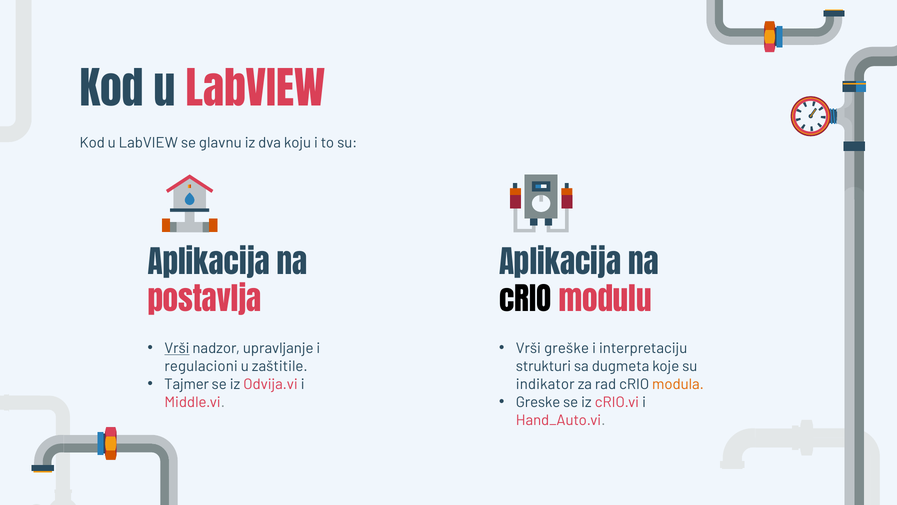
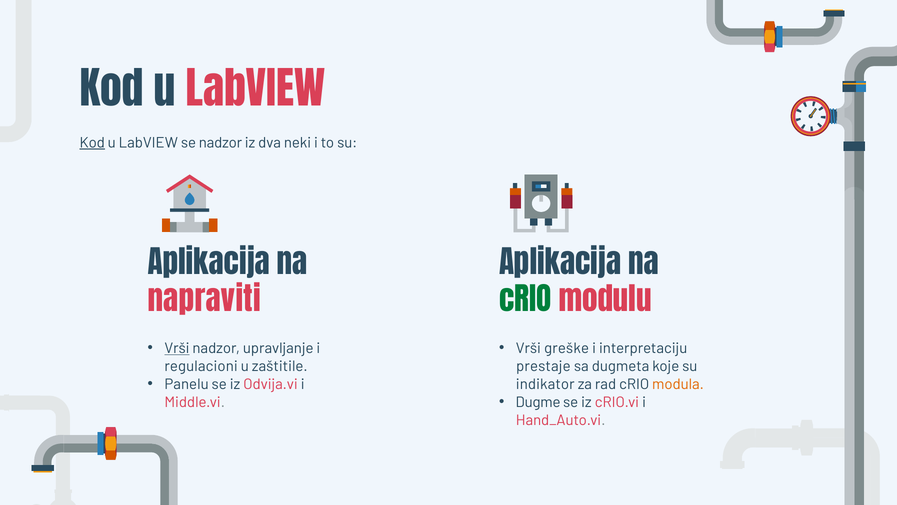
Kod at (92, 143) underline: none -> present
se glavnu: glavnu -> nadzor
koju: koju -> neki
postavlja: postavlja -> napraviti
cRIO at (525, 301) colour: black -> green
strukturi: strukturi -> prestaje
Tajmer: Tajmer -> Panelu
Greske: Greske -> Dugme
